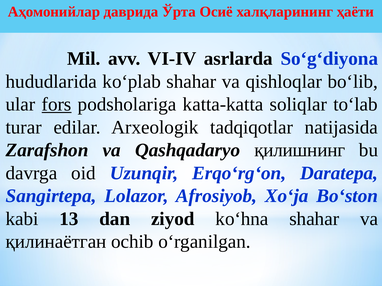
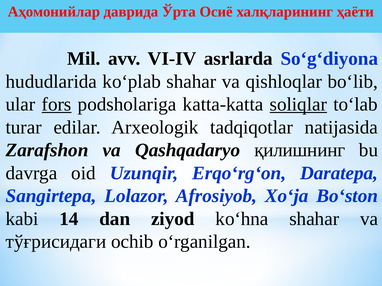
soliqlar underline: none -> present
13: 13 -> 14
қилинаётган: қилинаётган -> тўғрисидаги
